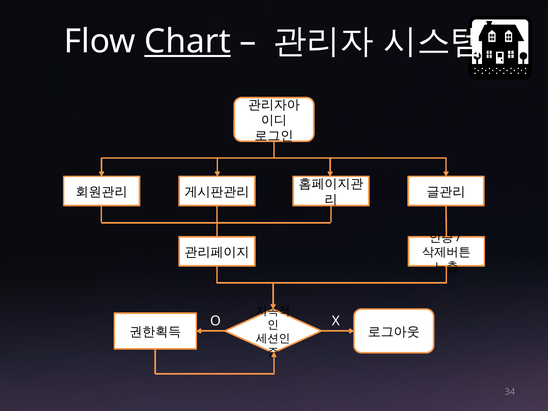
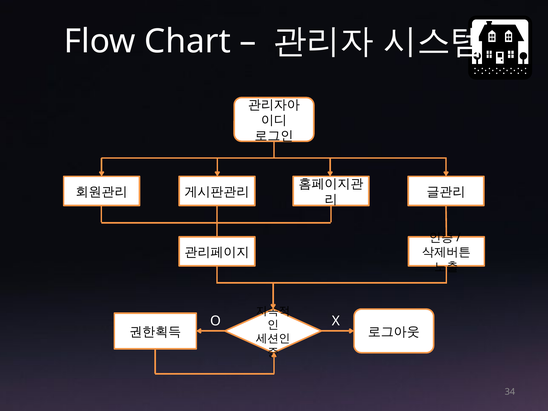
Chart underline: present -> none
